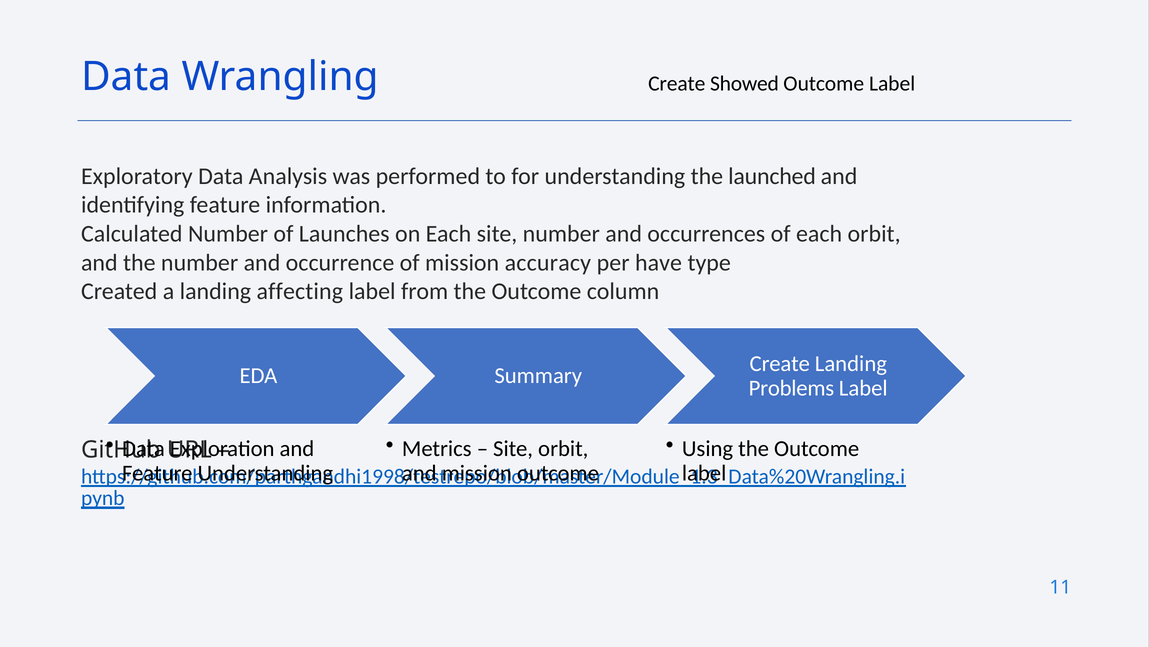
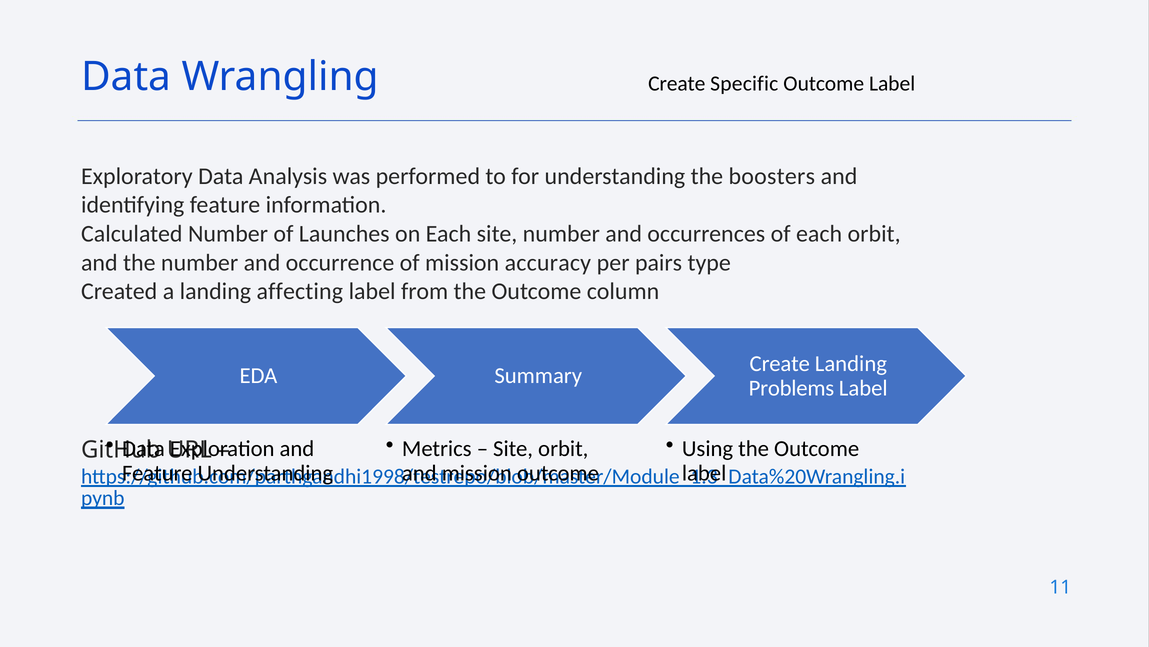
Showed: Showed -> Specific
launched: launched -> boosters
have: have -> pairs
